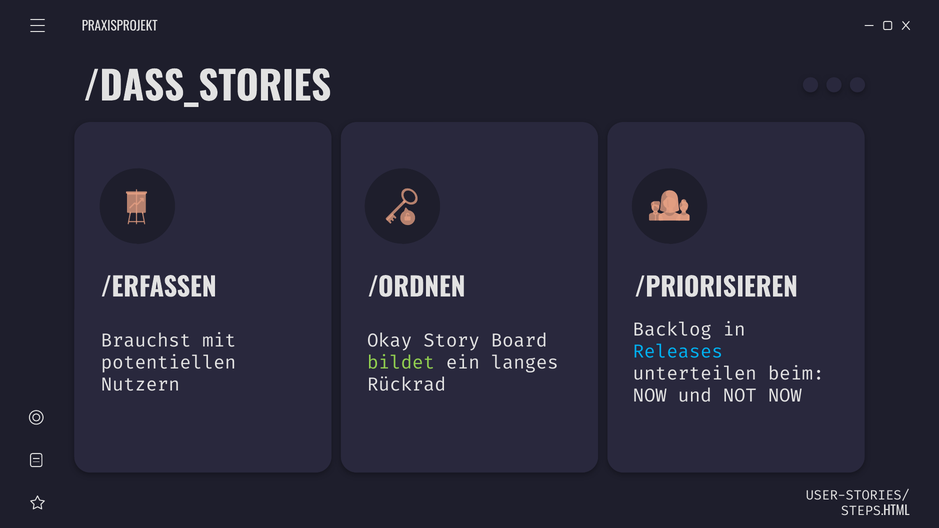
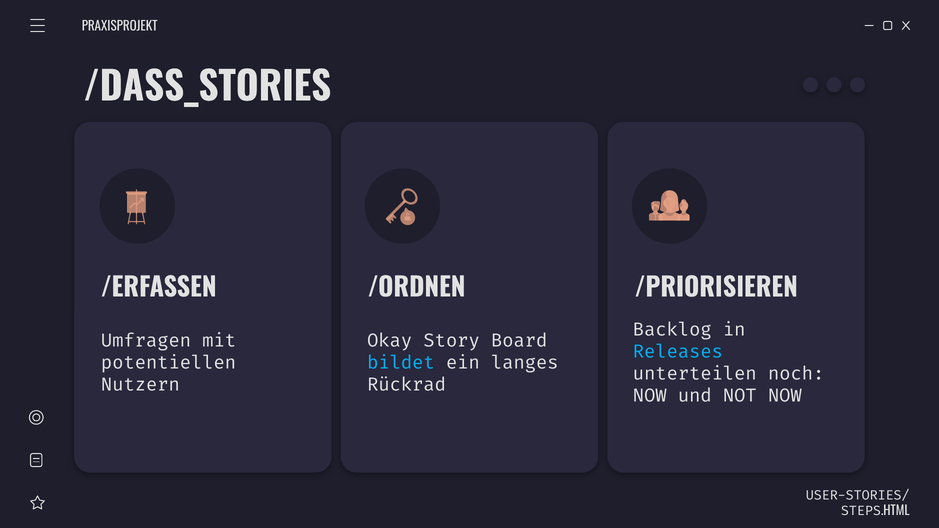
Brauchst: Brauchst -> Umfragen
bildet colour: light green -> light blue
beim: beim -> noch
